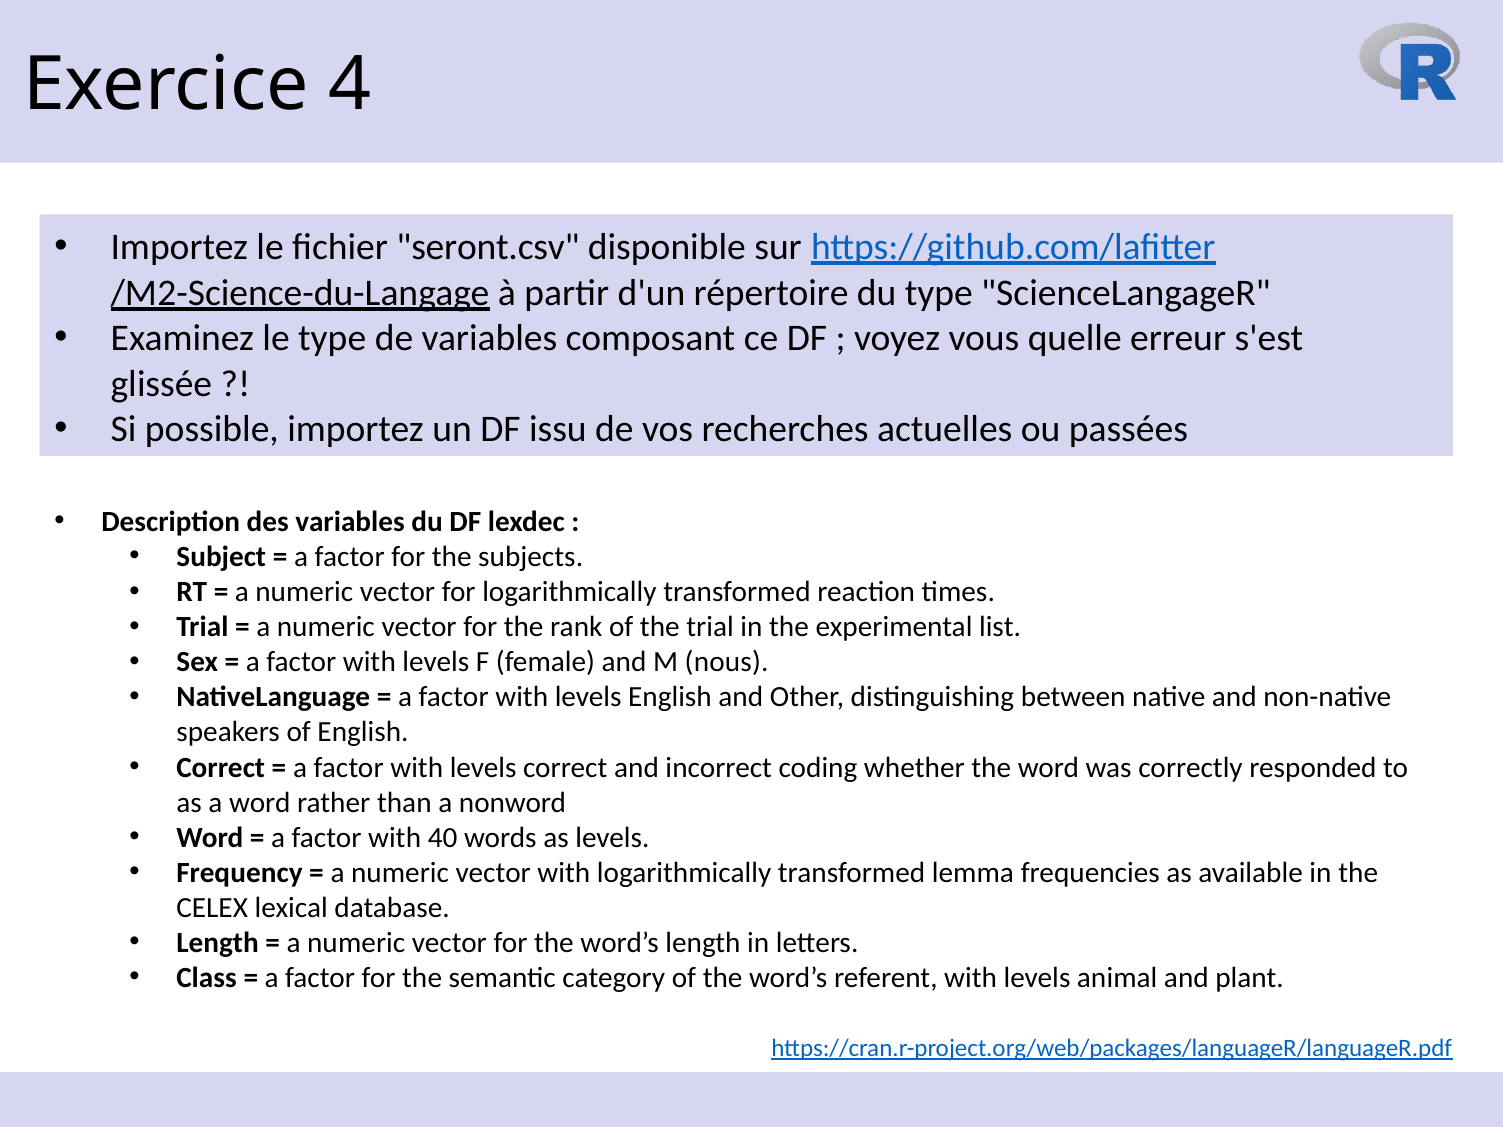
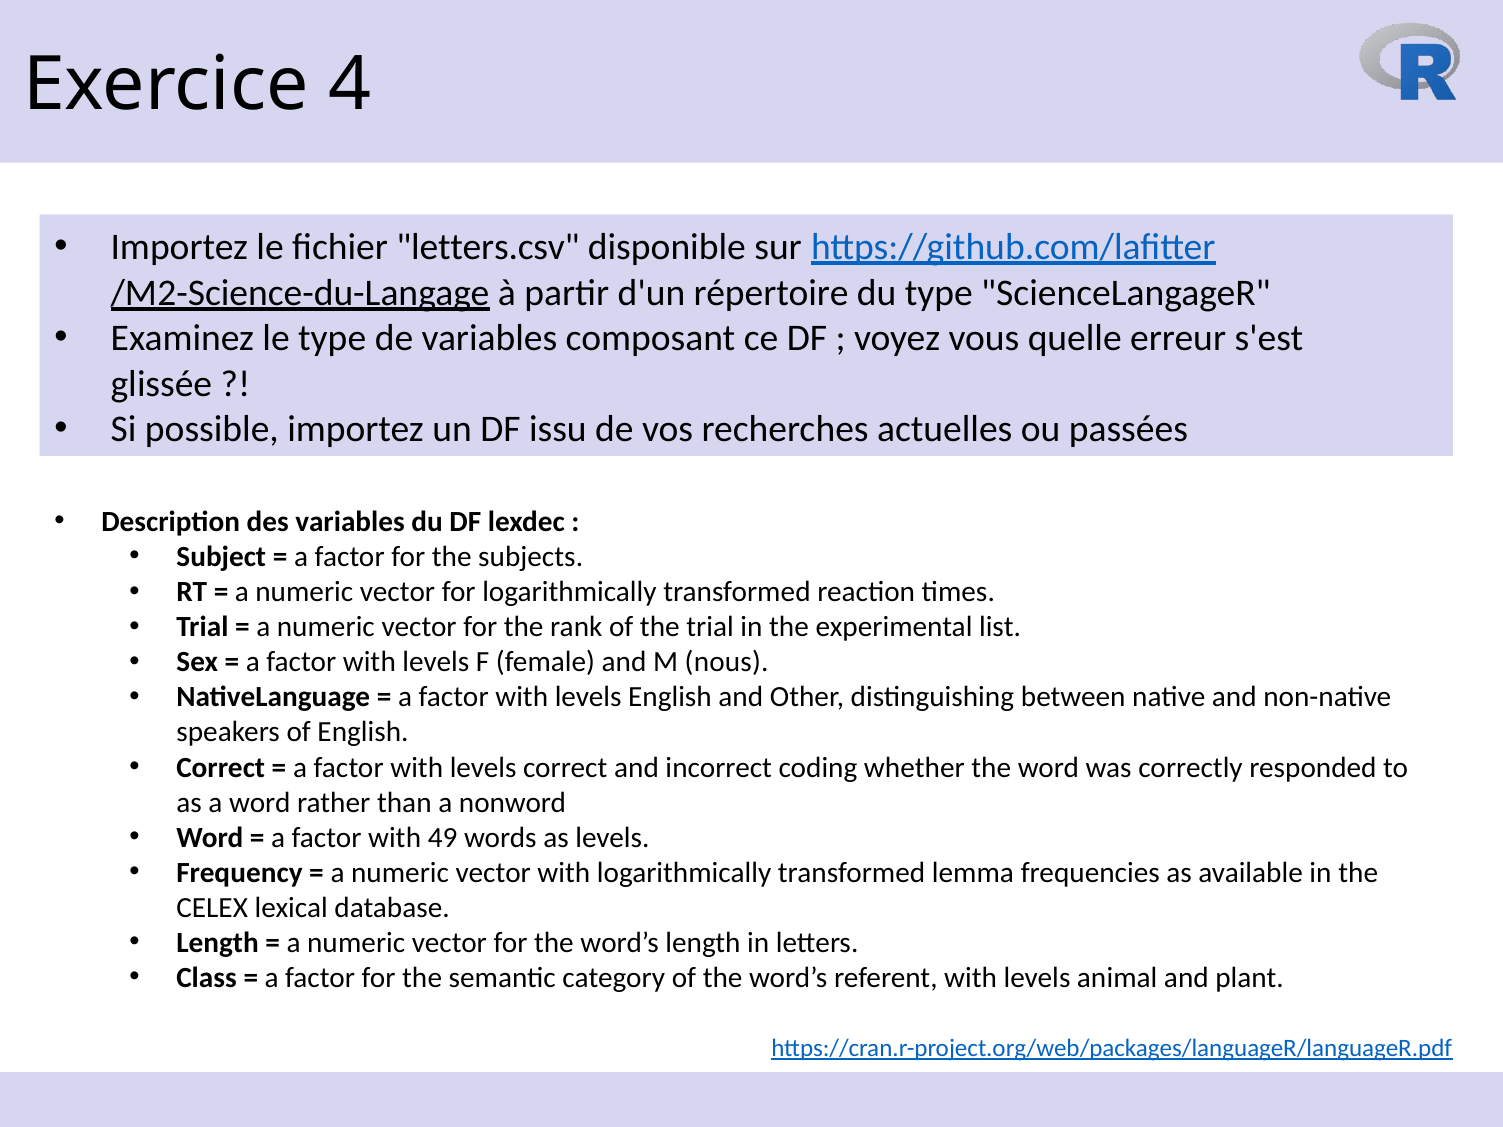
seront.csv: seront.csv -> letters.csv
40: 40 -> 49
